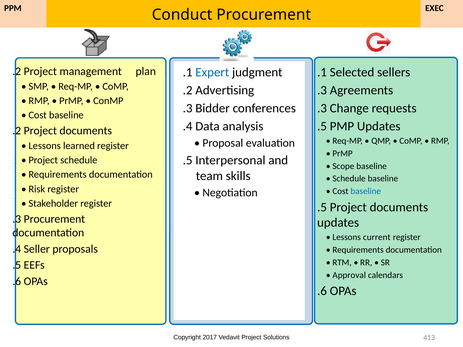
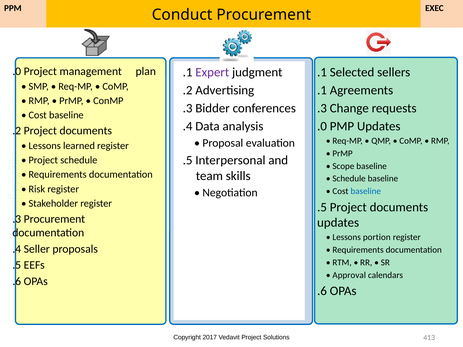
Expert colour: blue -> purple
.2 at (17, 71): .2 -> .0
.3 at (322, 90): .3 -> .1
.5 at (322, 126): .5 -> .0
current: current -> portion
